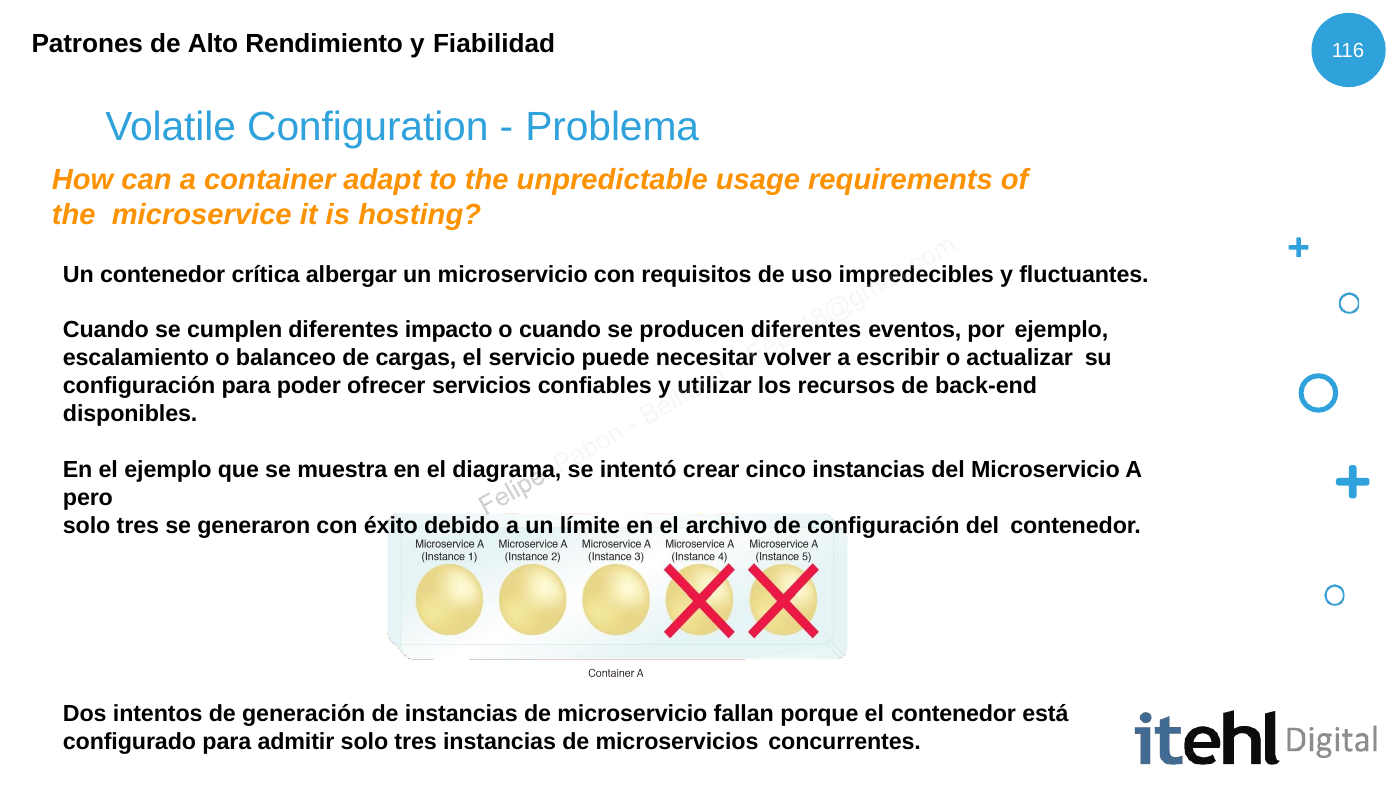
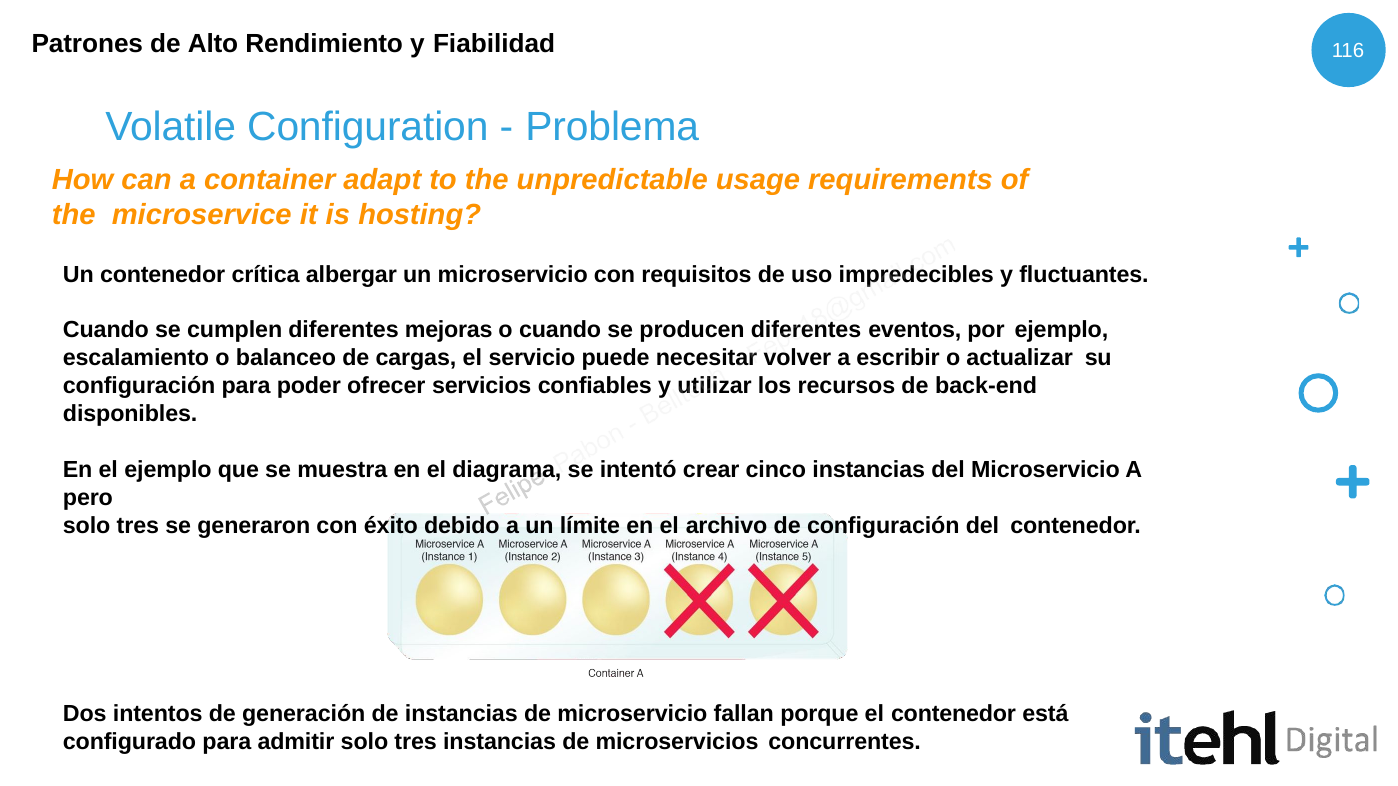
impacto: impacto -> mejoras
